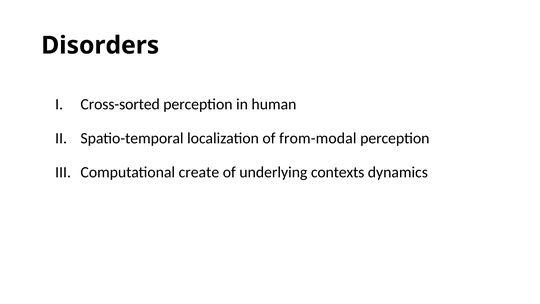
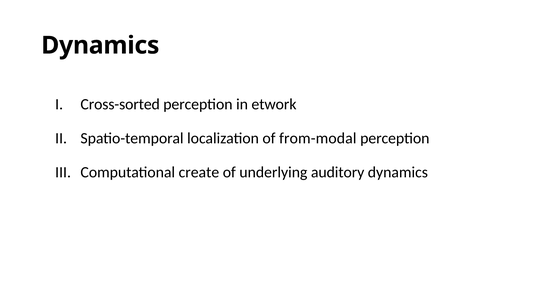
Disorders at (100, 45): Disorders -> Dynamics
human: human -> etwork
contexts: contexts -> auditory
